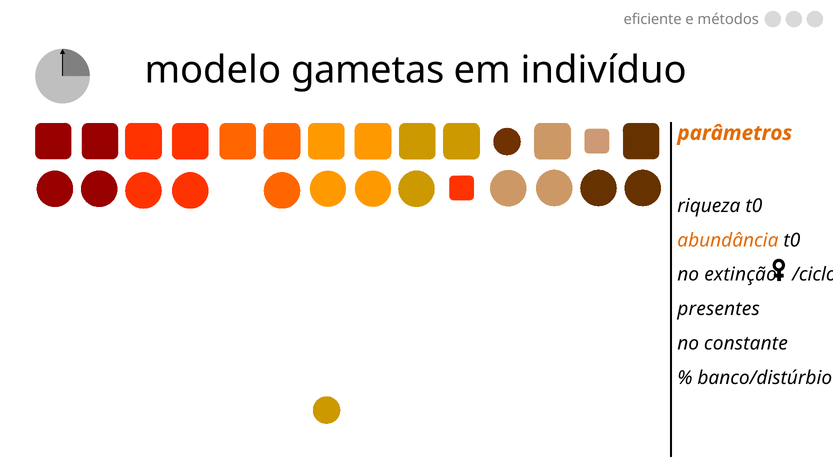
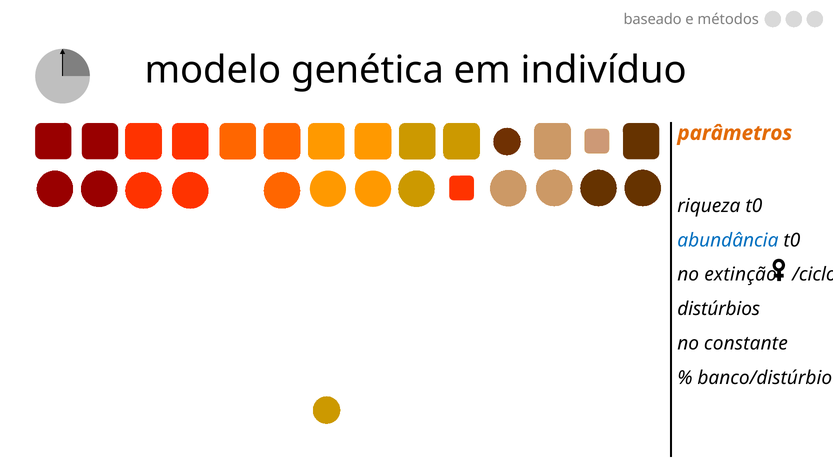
eficiente: eficiente -> baseado
gametas: gametas -> genética
abundância colour: orange -> blue
presentes: presentes -> distúrbios
